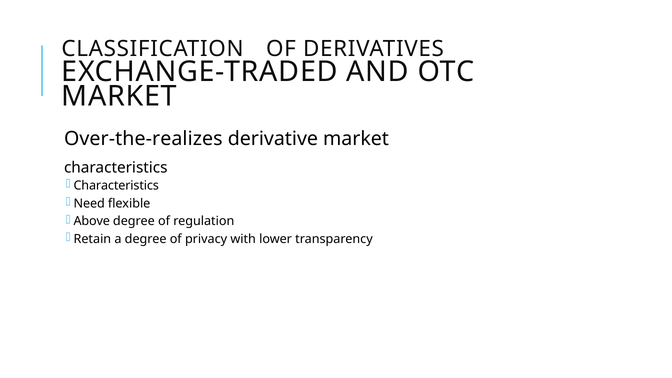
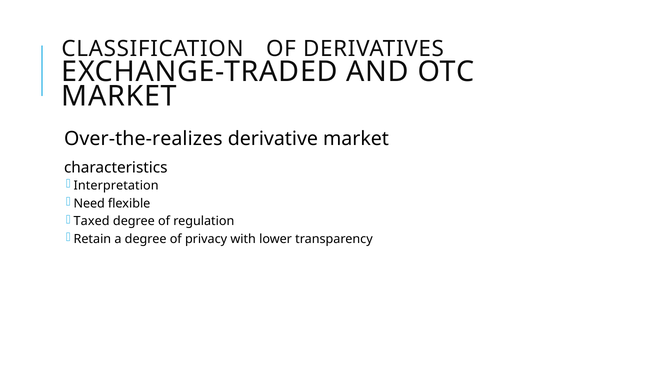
Characteristics at (116, 186): Characteristics -> Interpretation
Above: Above -> Taxed
